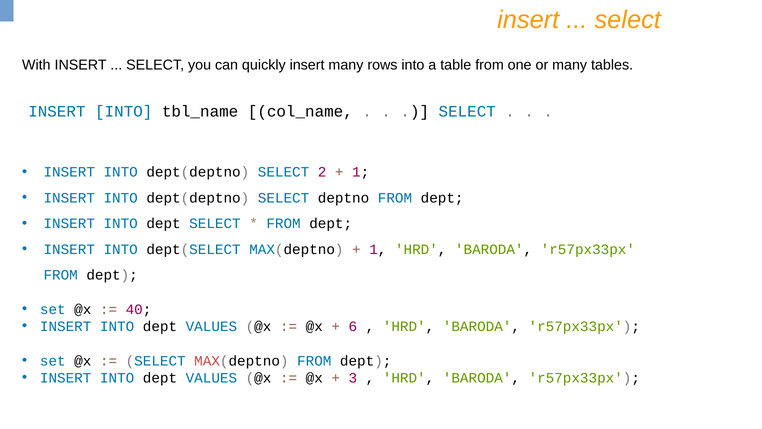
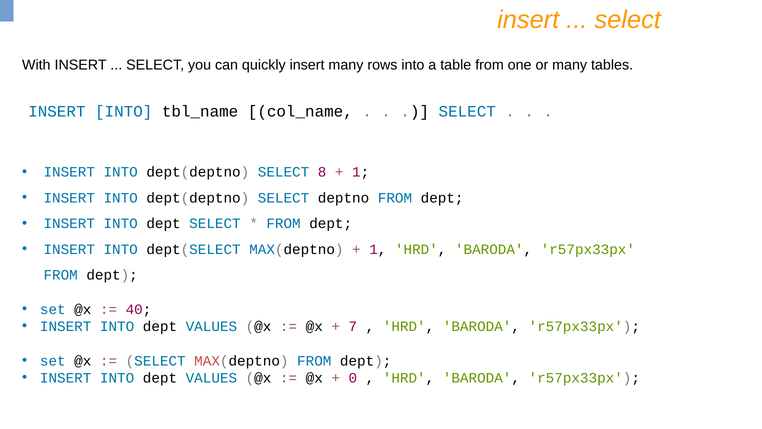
2: 2 -> 8
6: 6 -> 7
3: 3 -> 0
